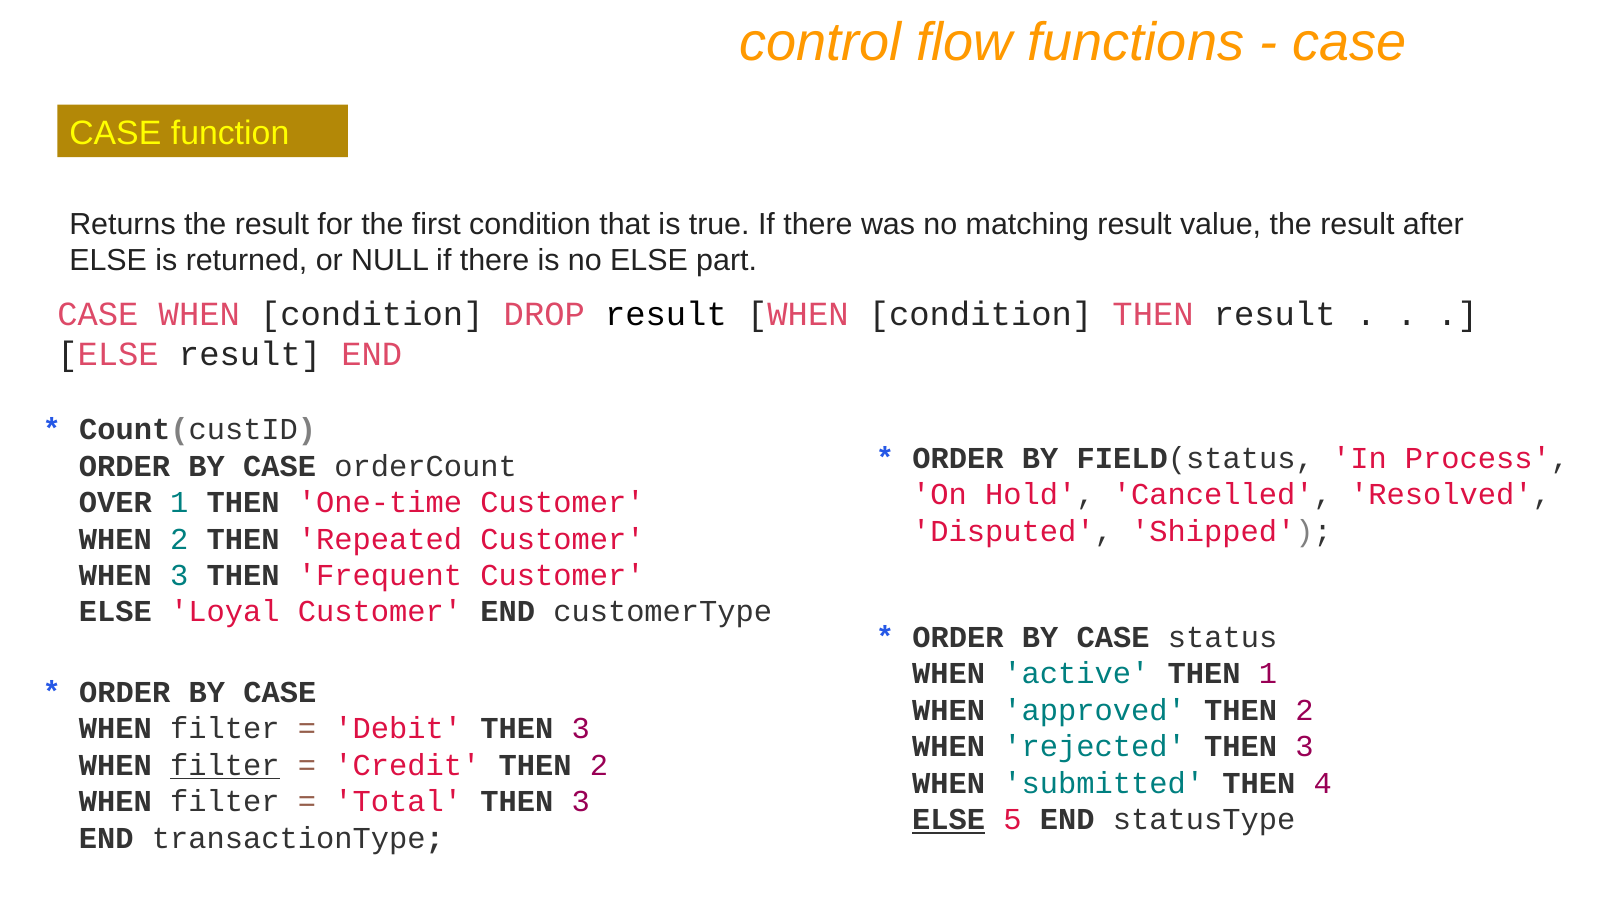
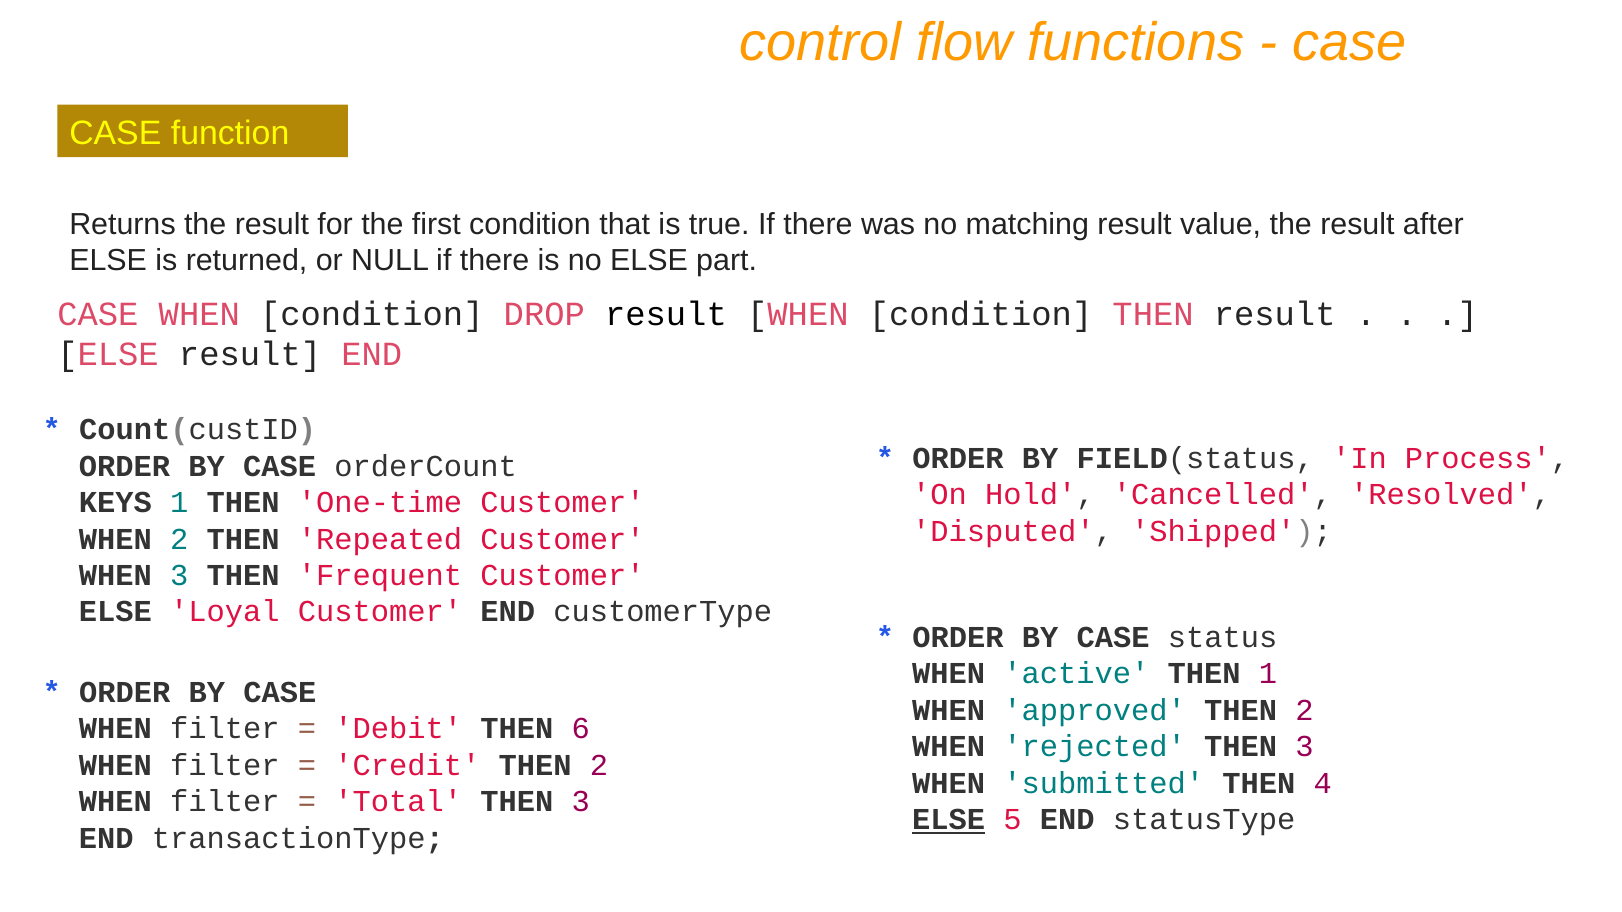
OVER: OVER -> KEYS
Debit THEN 3: 3 -> 6
filter at (225, 766) underline: present -> none
